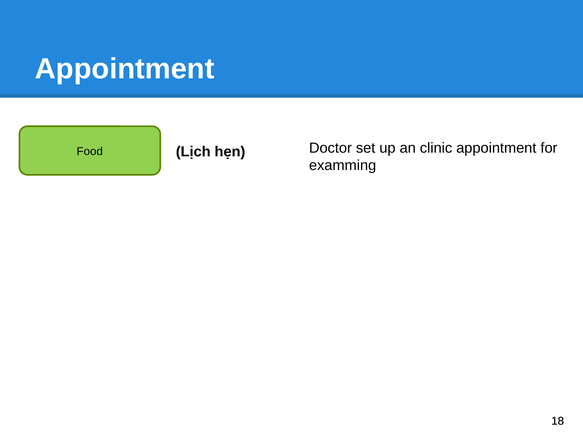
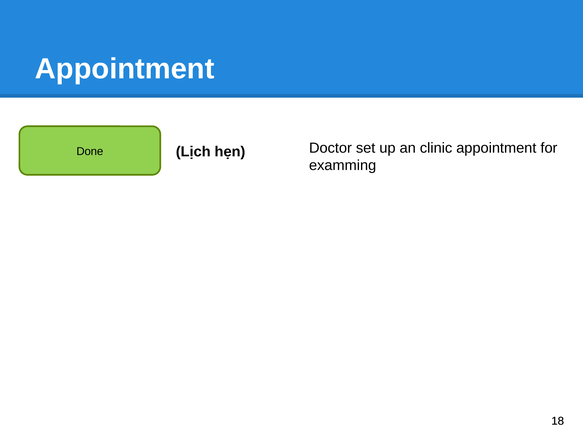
Food: Food -> Done
